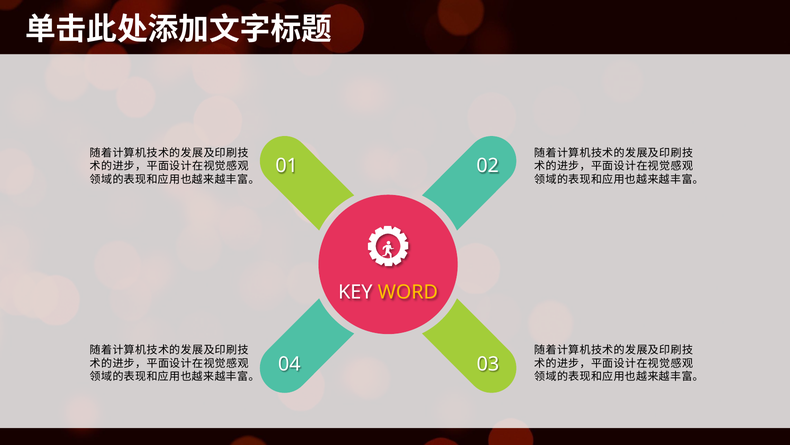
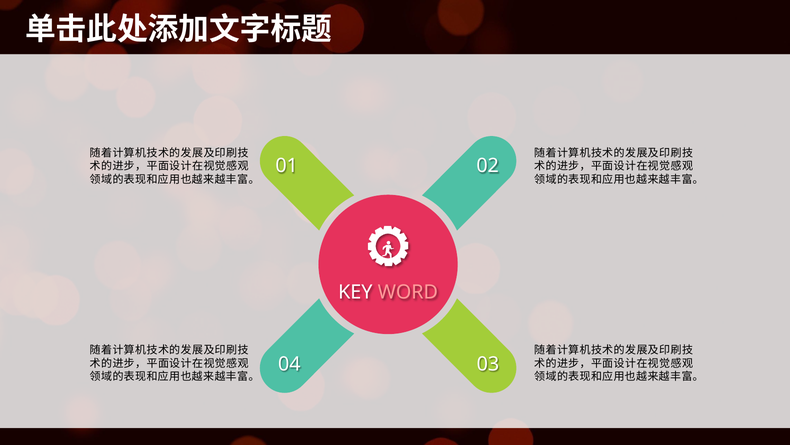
WORD colour: yellow -> pink
